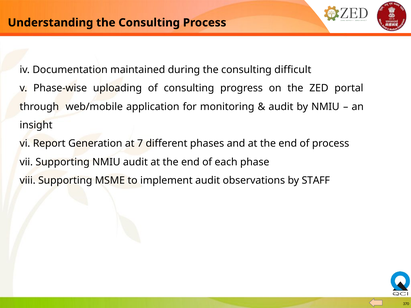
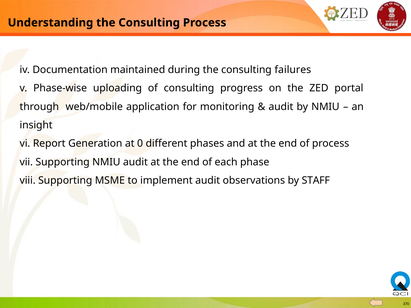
difficult: difficult -> failures
7: 7 -> 0
